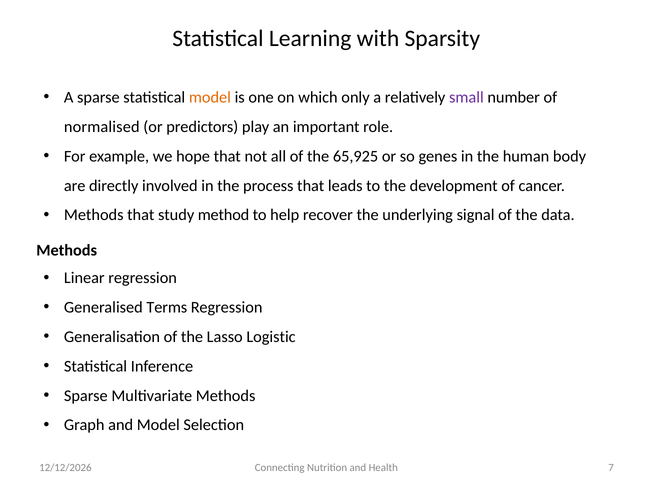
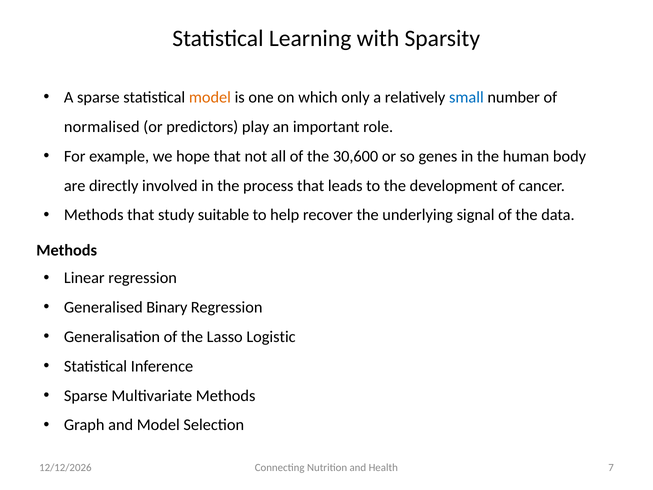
small colour: purple -> blue
65,925: 65,925 -> 30,600
method: method -> suitable
Terms: Terms -> Binary
